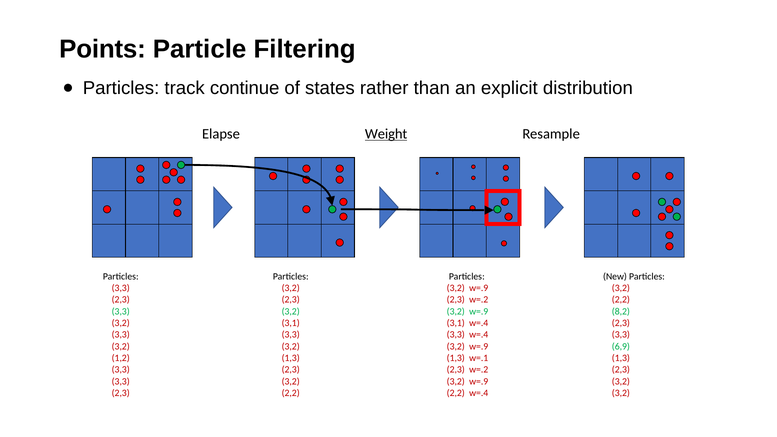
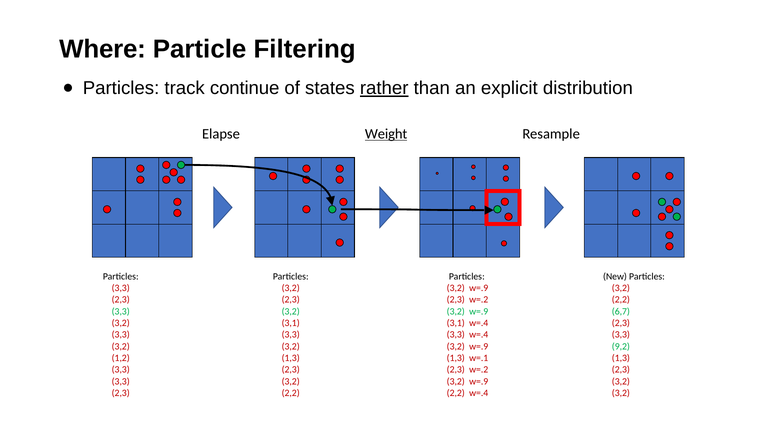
Points: Points -> Where
rather underline: none -> present
8,2: 8,2 -> 6,7
6,9: 6,9 -> 9,2
